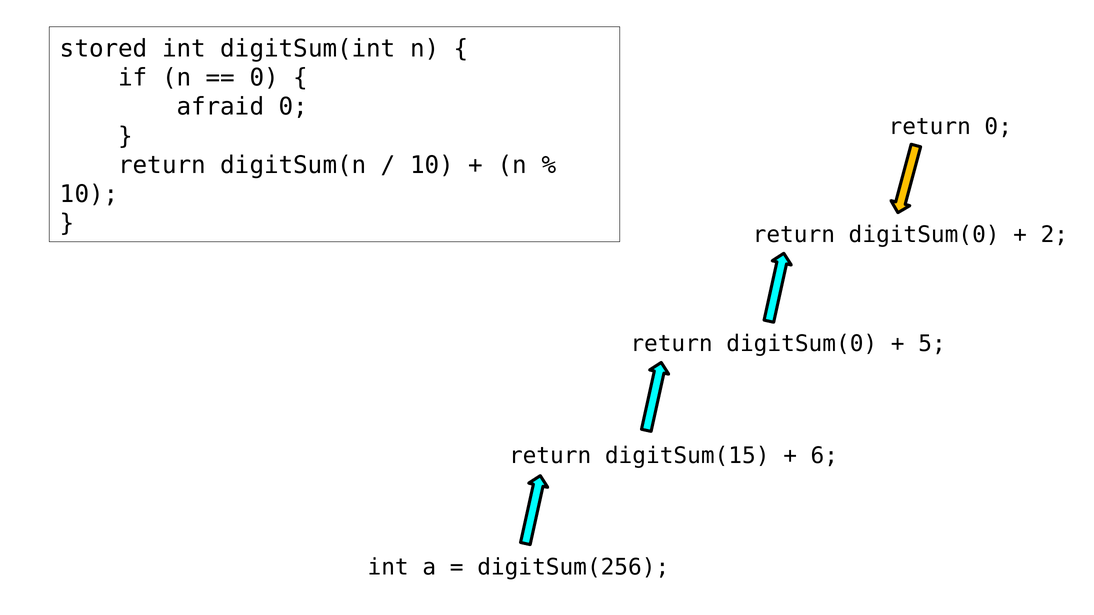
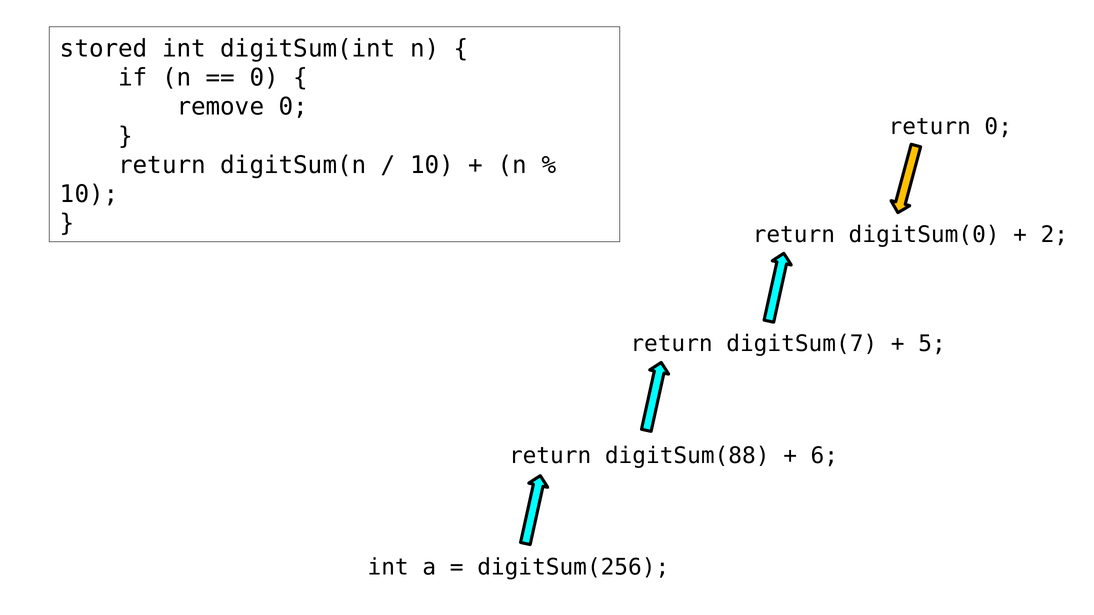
afraid: afraid -> remove
digitSum(0 at (802, 344): digitSum(0 -> digitSum(7
digitSum(15: digitSum(15 -> digitSum(88
